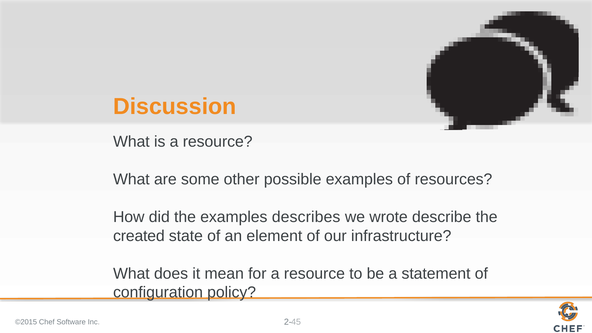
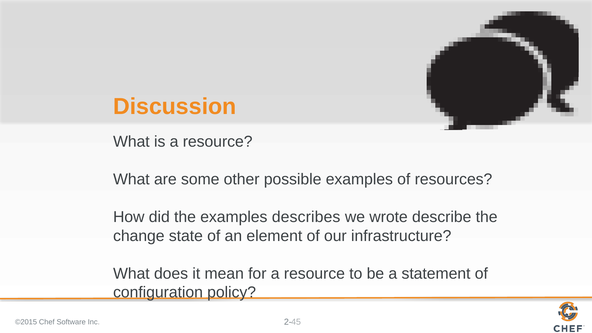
created: created -> change
